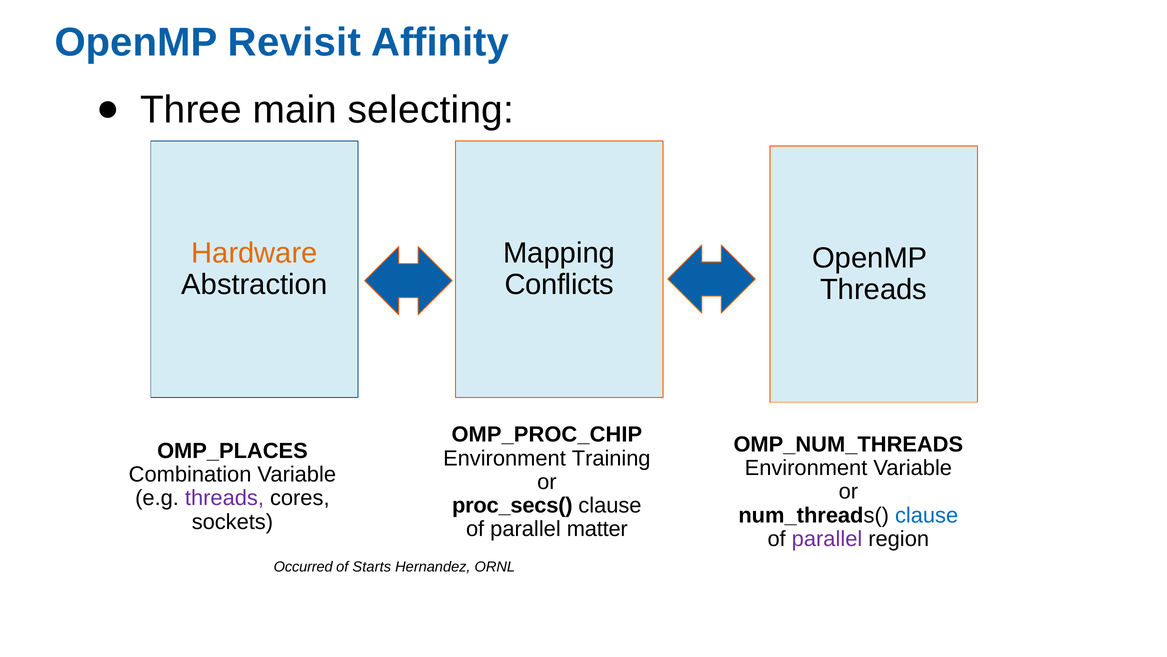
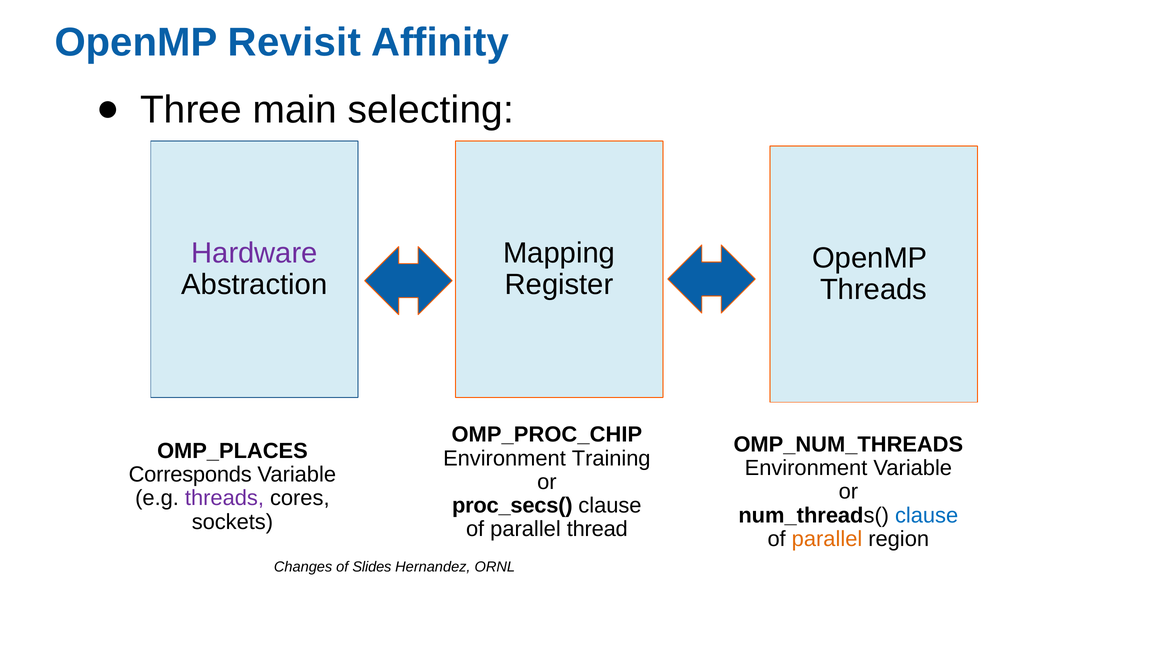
Hardware colour: orange -> purple
Conflicts: Conflicts -> Register
Combination: Combination -> Corresponds
matter: matter -> thread
parallel at (827, 538) colour: purple -> orange
Occurred: Occurred -> Changes
Starts: Starts -> Slides
